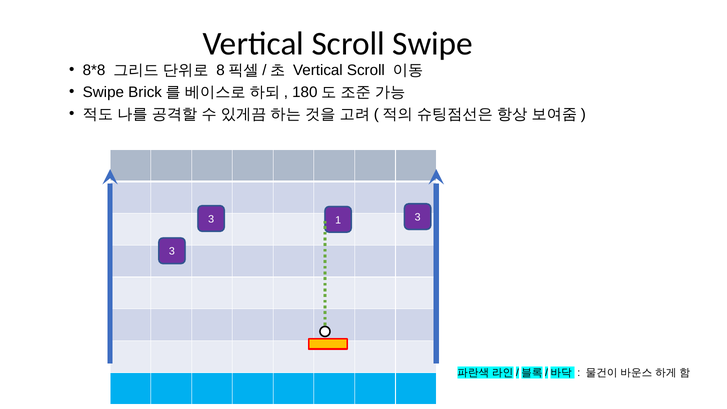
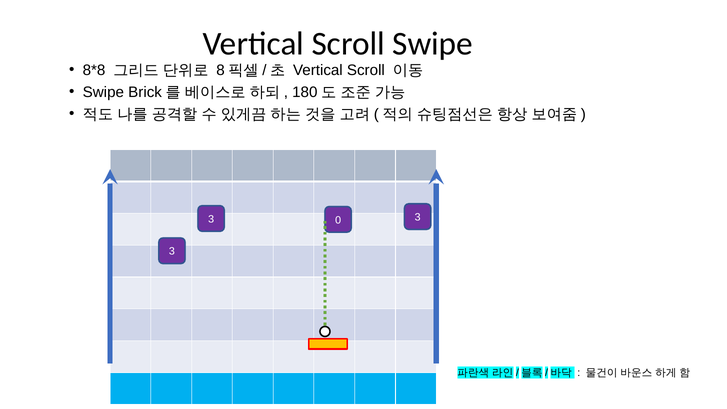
1: 1 -> 0
